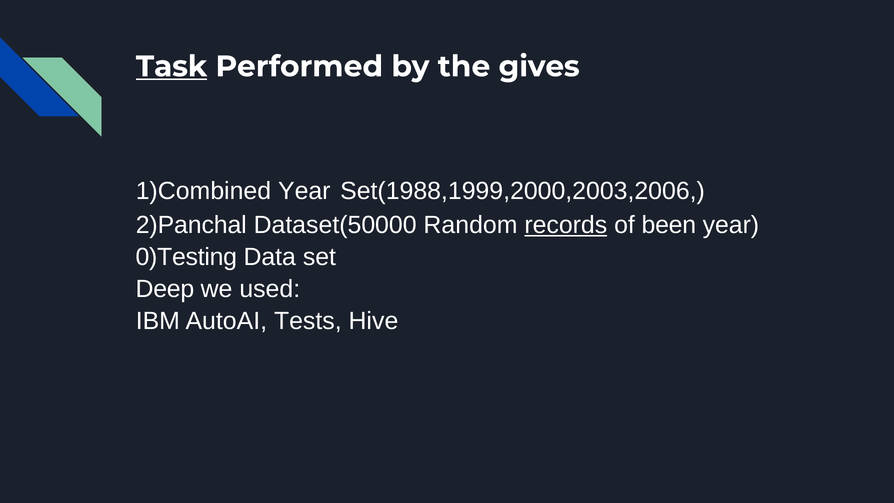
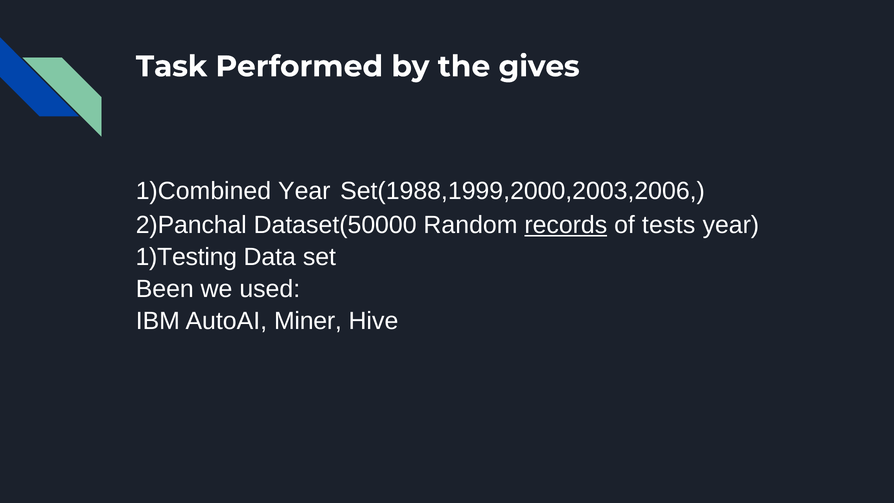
Task underline: present -> none
been: been -> tests
0)Testing: 0)Testing -> 1)Testing
Deep: Deep -> Been
Tests: Tests -> Miner
